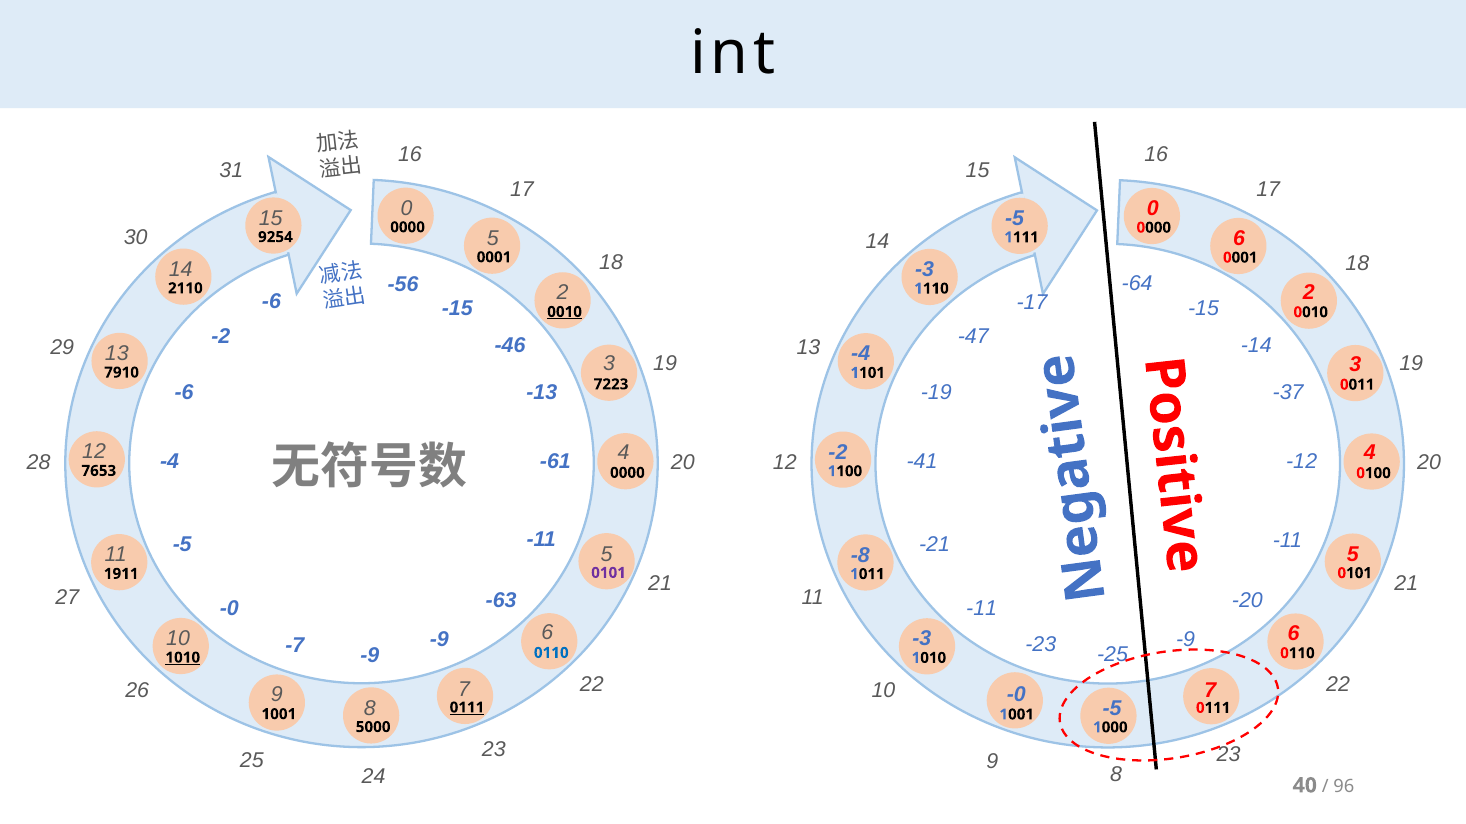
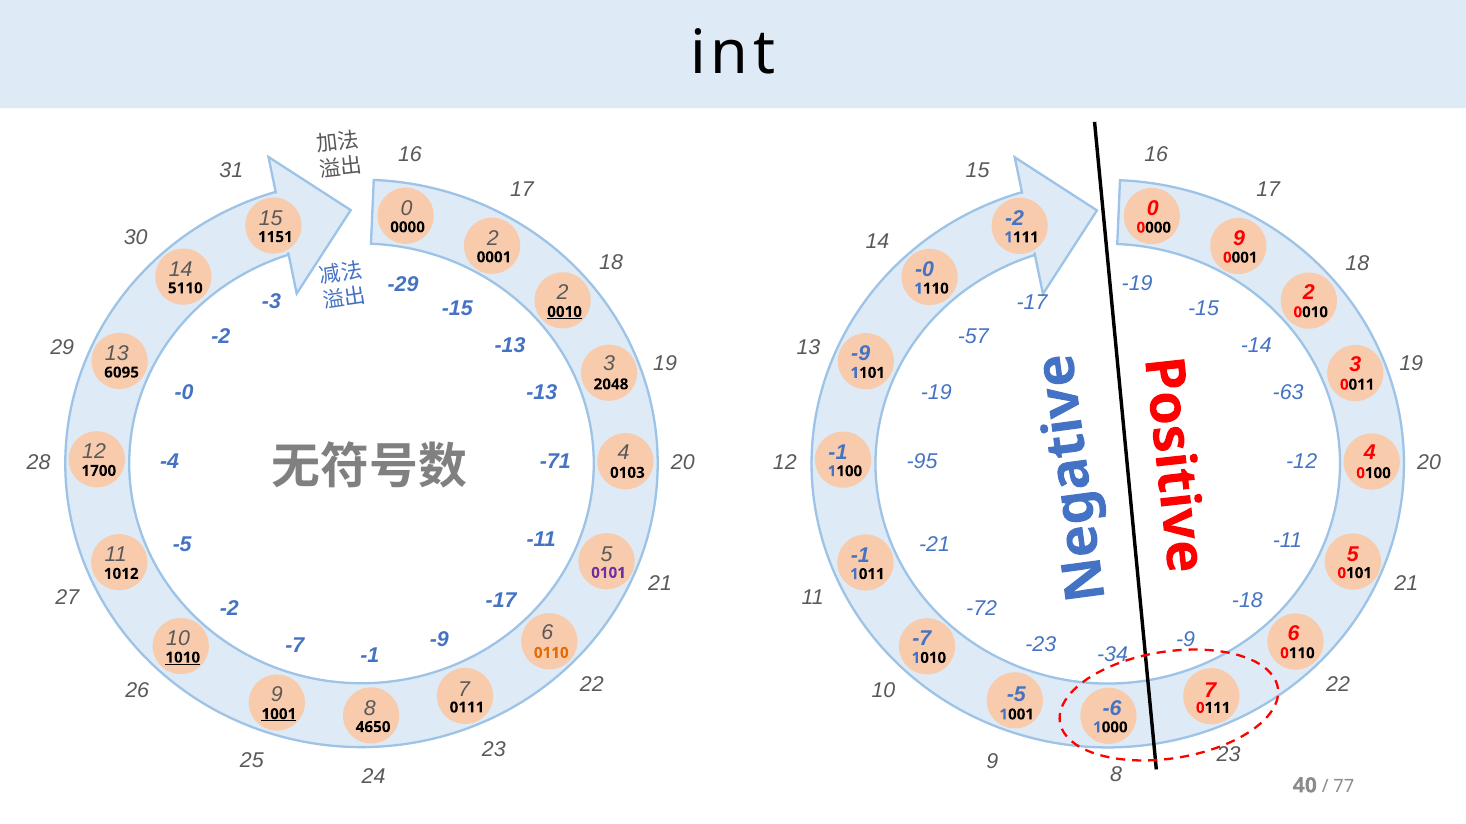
-5 at (1015, 219): -5 -> -2
0000 5: 5 -> 2
0000 6: 6 -> 9
9254: 9254 -> 1151
-3 at (925, 270): -3 -> -0
-64 at (1137, 284): -64 -> -19
-56: -56 -> -29
2110: 2110 -> 5110
-6 at (271, 302): -6 -> -3
-47: -47 -> -57
-46 at (510, 345): -46 -> -13
-4 at (861, 354): -4 -> -9
7910: 7910 -> 6095
7223: 7223 -> 2048
-6 at (184, 393): -6 -> -0
-37: -37 -> -63
-2 at (838, 453): -2 -> -1
-61: -61 -> -71
-41: -41 -> -95
7653: 7653 -> 1700
0000 at (627, 473): 0000 -> 0103
-8 at (860, 556): -8 -> -1
1911: 1911 -> 1012
-63 at (501, 601): -63 -> -17
-20: -20 -> -18
-0 at (229, 609): -0 -> -2
-11 at (982, 609): -11 -> -72
-3 at (922, 639): -3 -> -7
-25: -25 -> -34
-7 -9: -9 -> -1
0110 at (551, 653) colour: blue -> orange
-0 at (1016, 695): -0 -> -5
-5 at (1112, 709): -5 -> -6
0111 at (467, 708) underline: present -> none
1001 at (279, 715) underline: none -> present
5000: 5000 -> 4650
96: 96 -> 77
